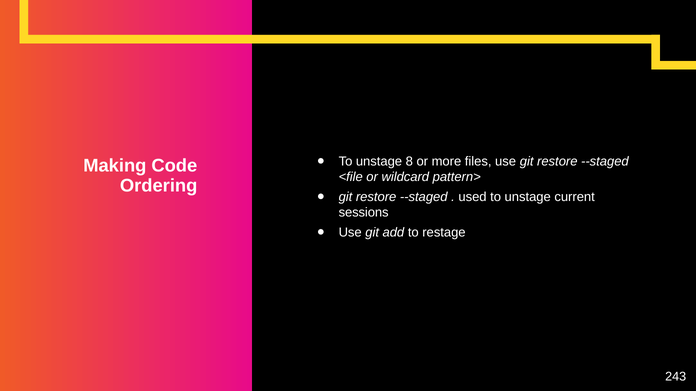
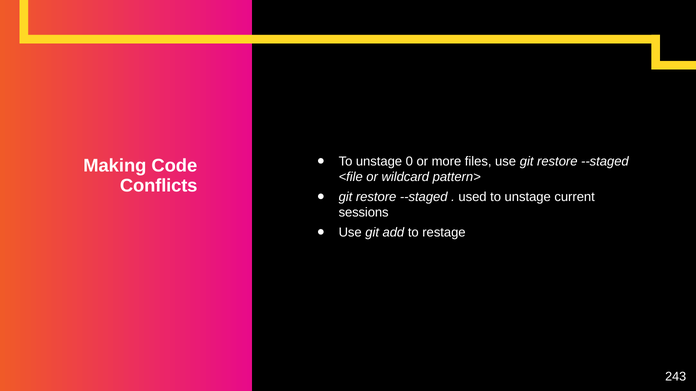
8: 8 -> 0
Ordering: Ordering -> Conflicts
